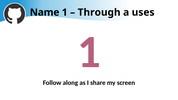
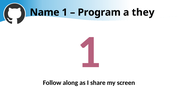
Through: Through -> Program
uses: uses -> they
